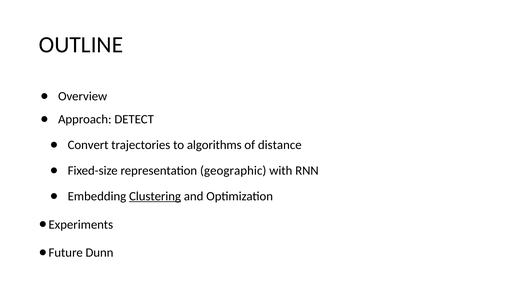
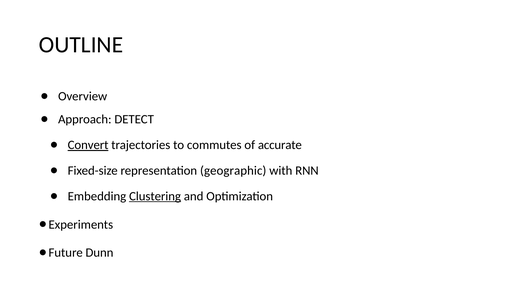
Convert underline: none -> present
algorithms: algorithms -> commutes
distance: distance -> accurate
